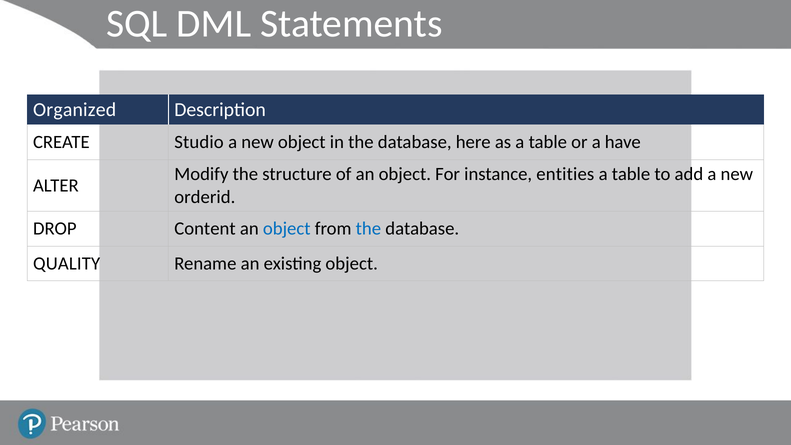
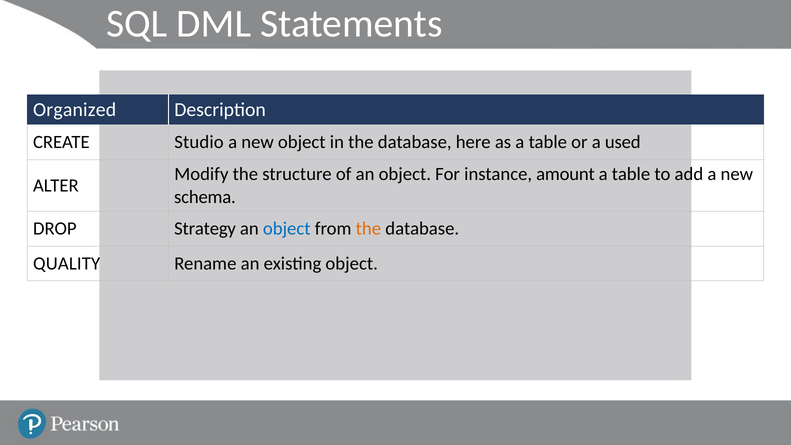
have: have -> used
entities: entities -> amount
orderid: orderid -> schema
Content: Content -> Strategy
the at (368, 229) colour: blue -> orange
